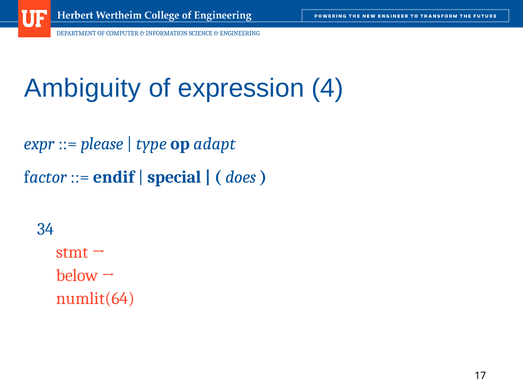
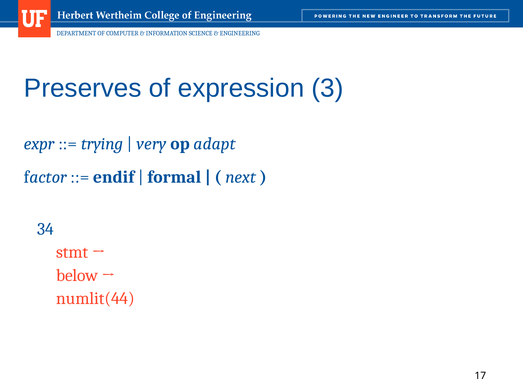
Ambiguity: Ambiguity -> Preserves
4: 4 -> 3
please: please -> trying
type: type -> very
special: special -> formal
does: does -> next
numlit(64: numlit(64 -> numlit(44
